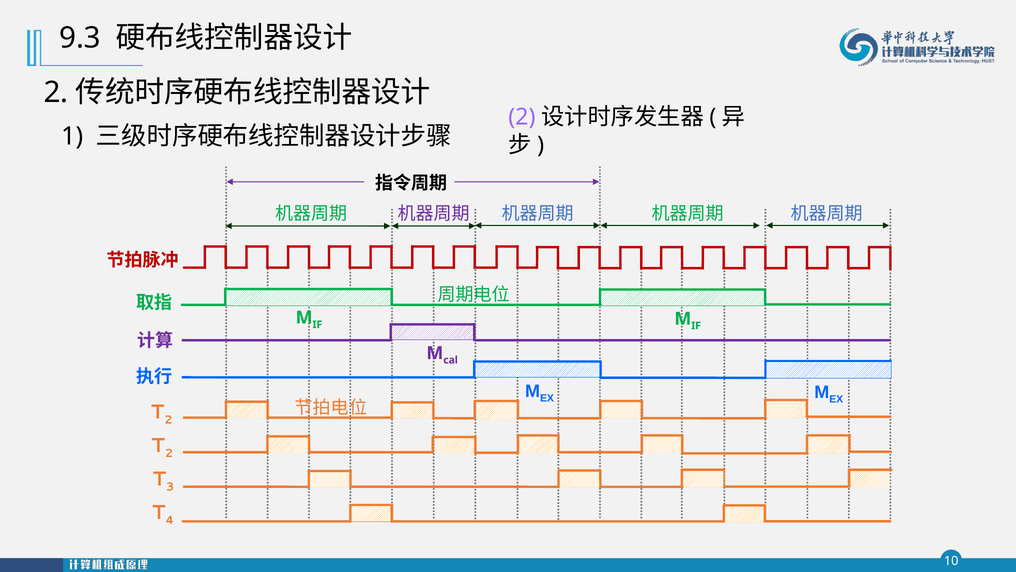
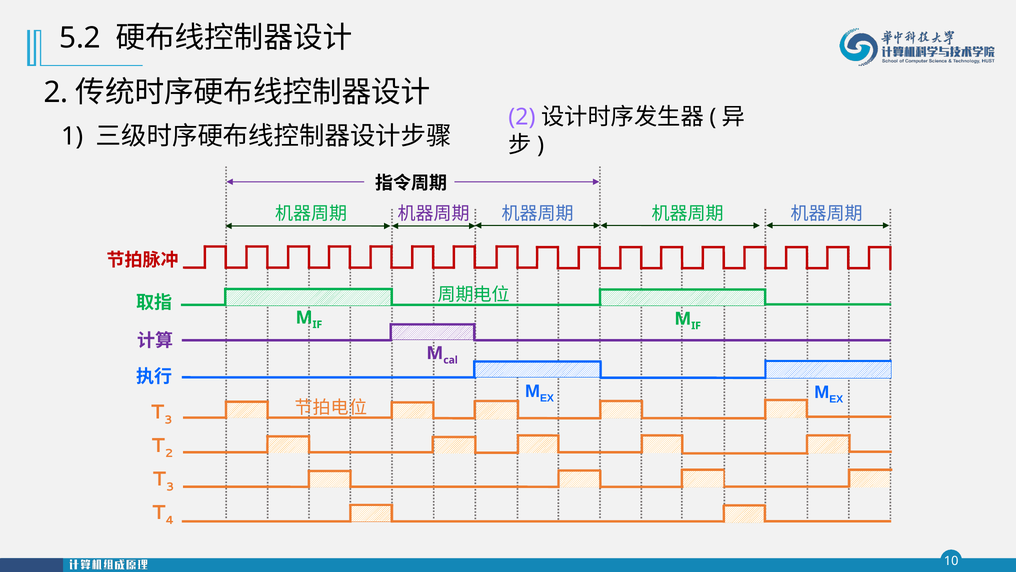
9.3: 9.3 -> 5.2
2 at (168, 420): 2 -> 3
